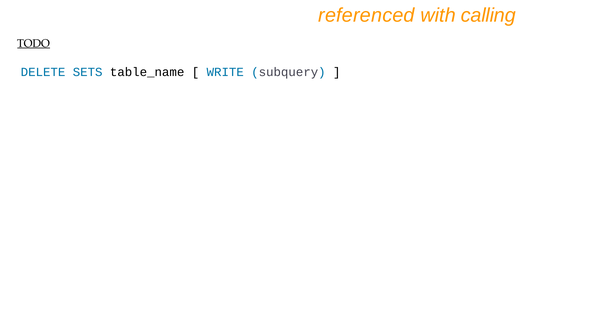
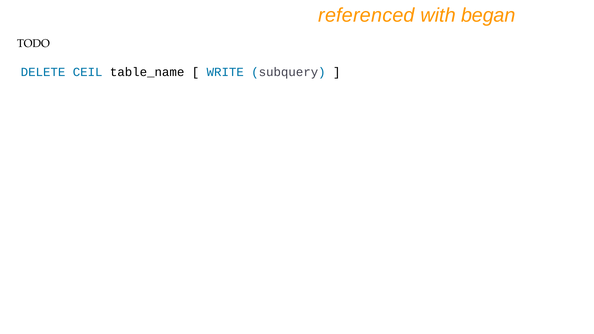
calling: calling -> began
TODO underline: present -> none
SETS: SETS -> CEIL
